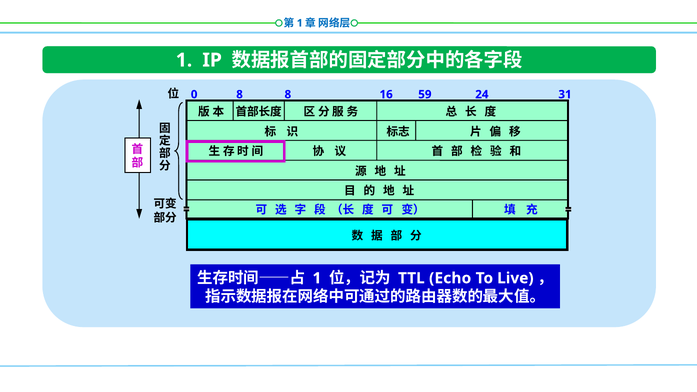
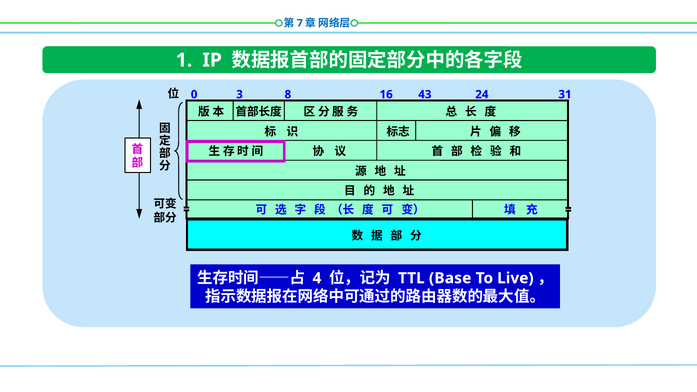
1 at (300, 23): 1 -> 7
0 8: 8 -> 3
59: 59 -> 43
1 at (317, 278): 1 -> 4
Echo: Echo -> Base
